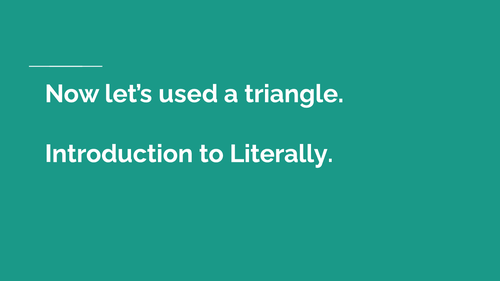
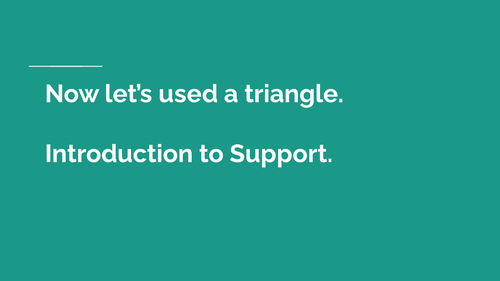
Literally: Literally -> Support
